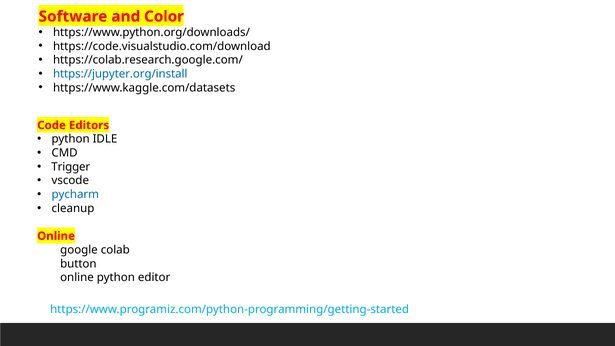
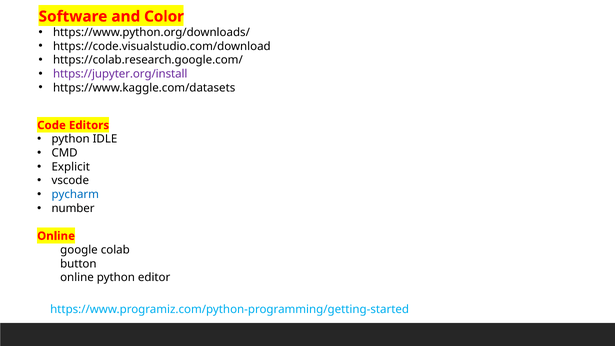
https://jupyter.org/install colour: blue -> purple
Trigger: Trigger -> Explicit
cleanup: cleanup -> number
